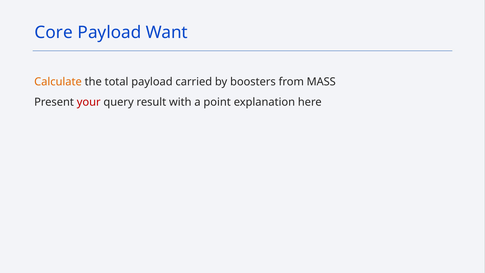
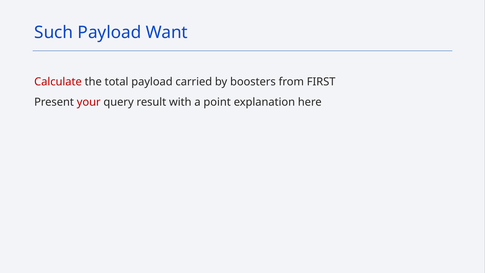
Core: Core -> Such
Calculate colour: orange -> red
MASS: MASS -> FIRST
